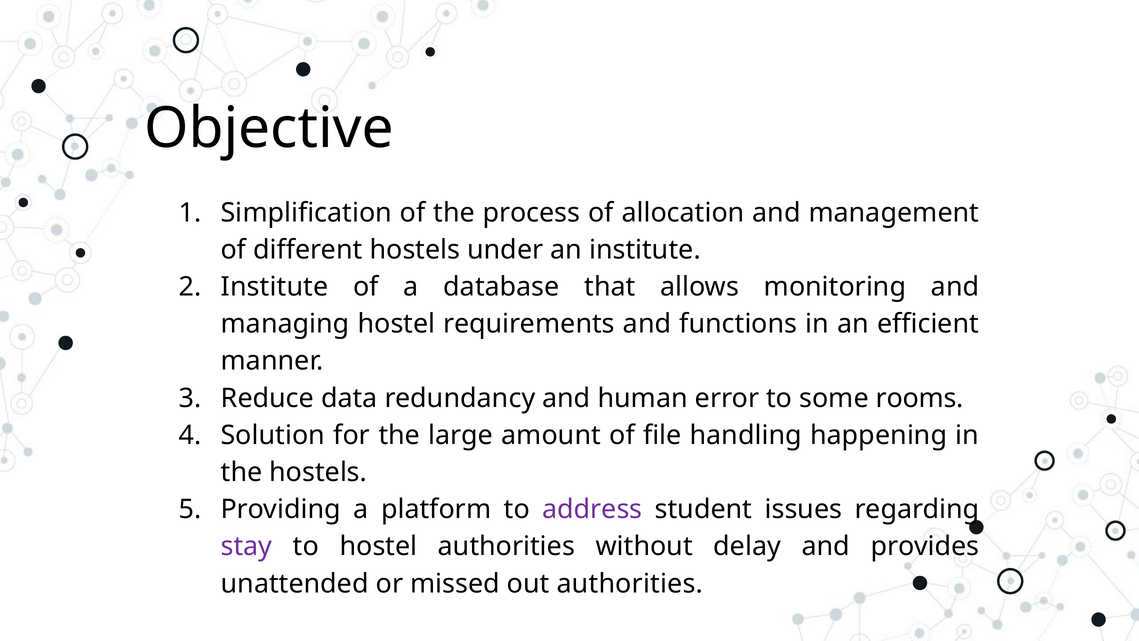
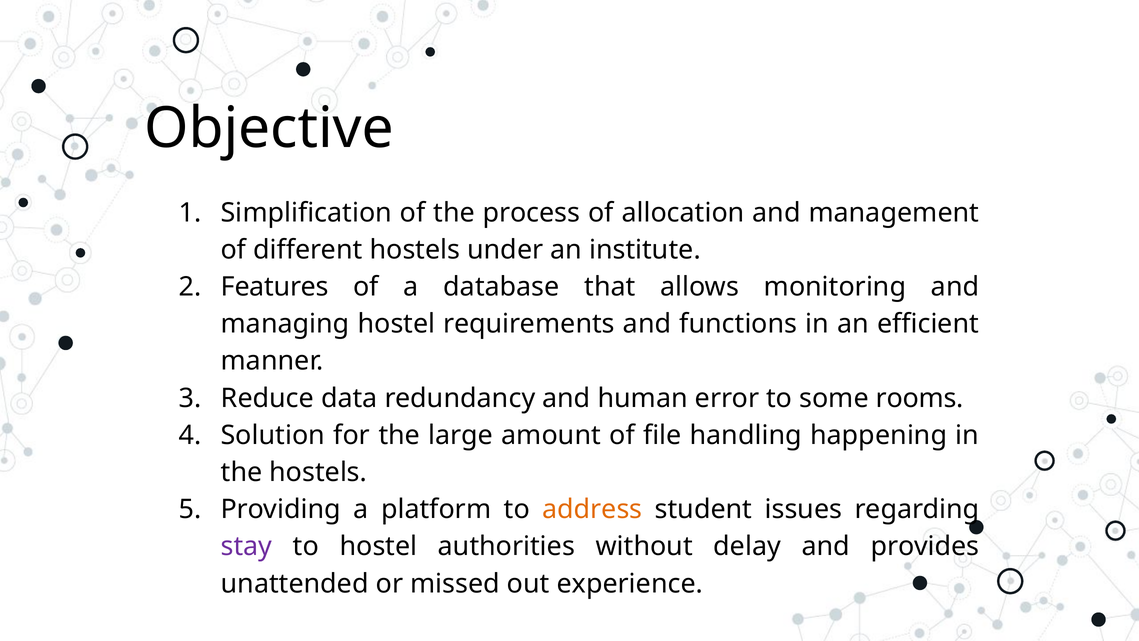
Institute at (275, 287): Institute -> Features
address colour: purple -> orange
out authorities: authorities -> experience
